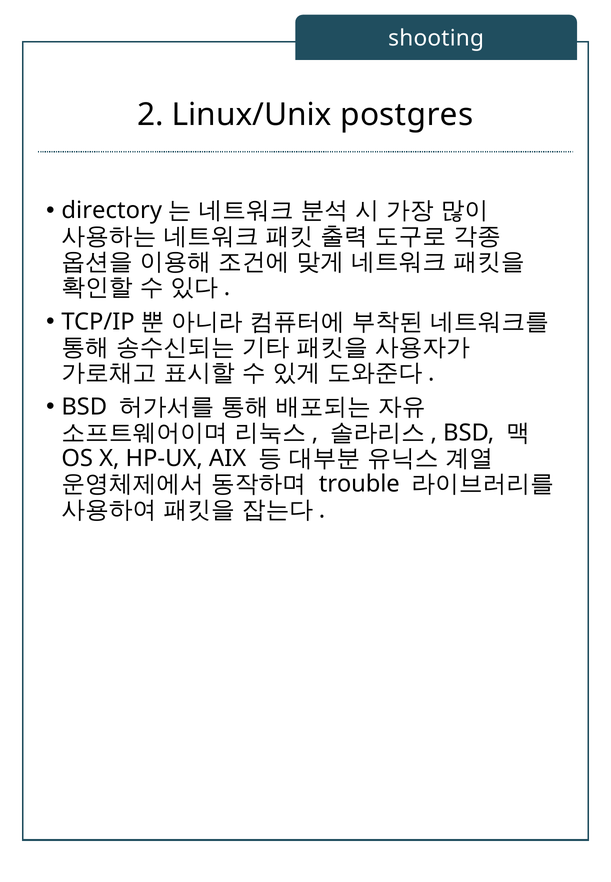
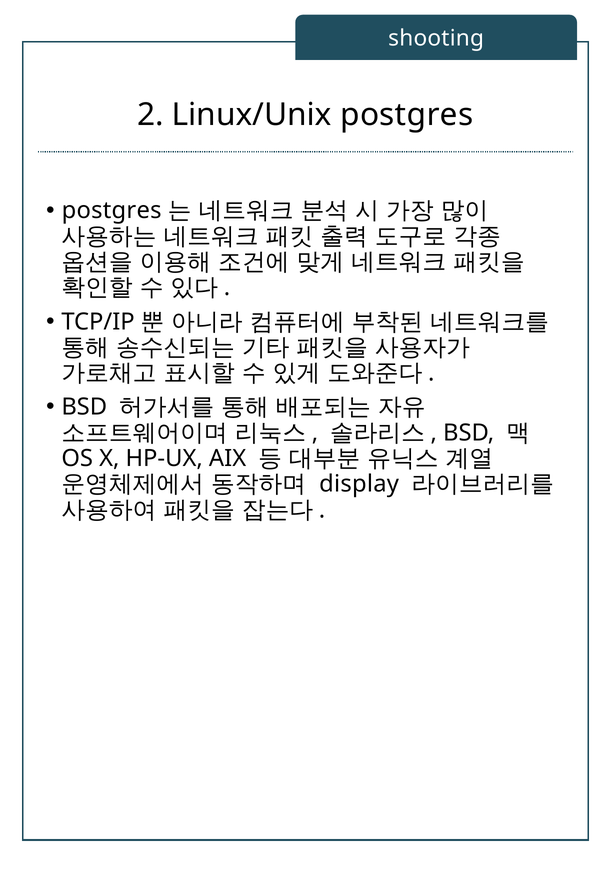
directory at (112, 211): directory -> postgres
trouble: trouble -> display
